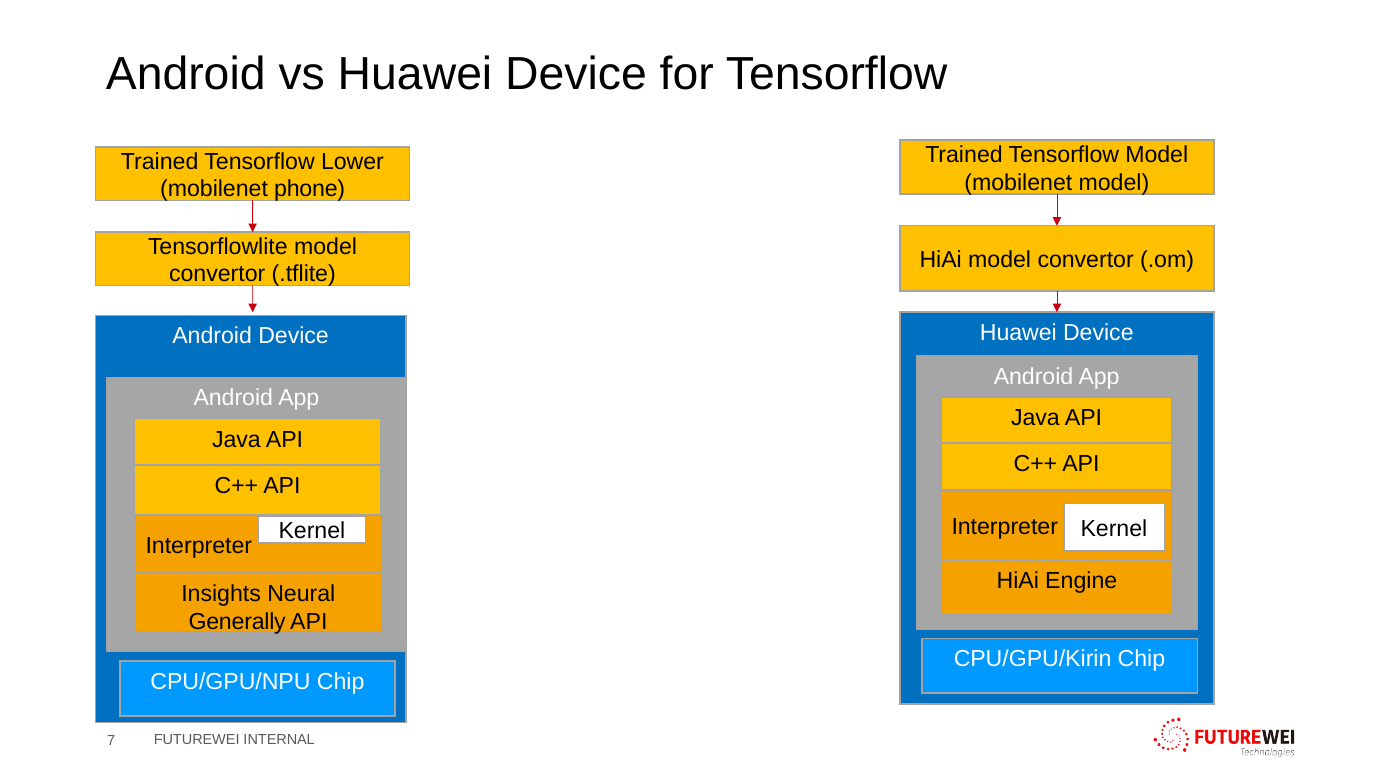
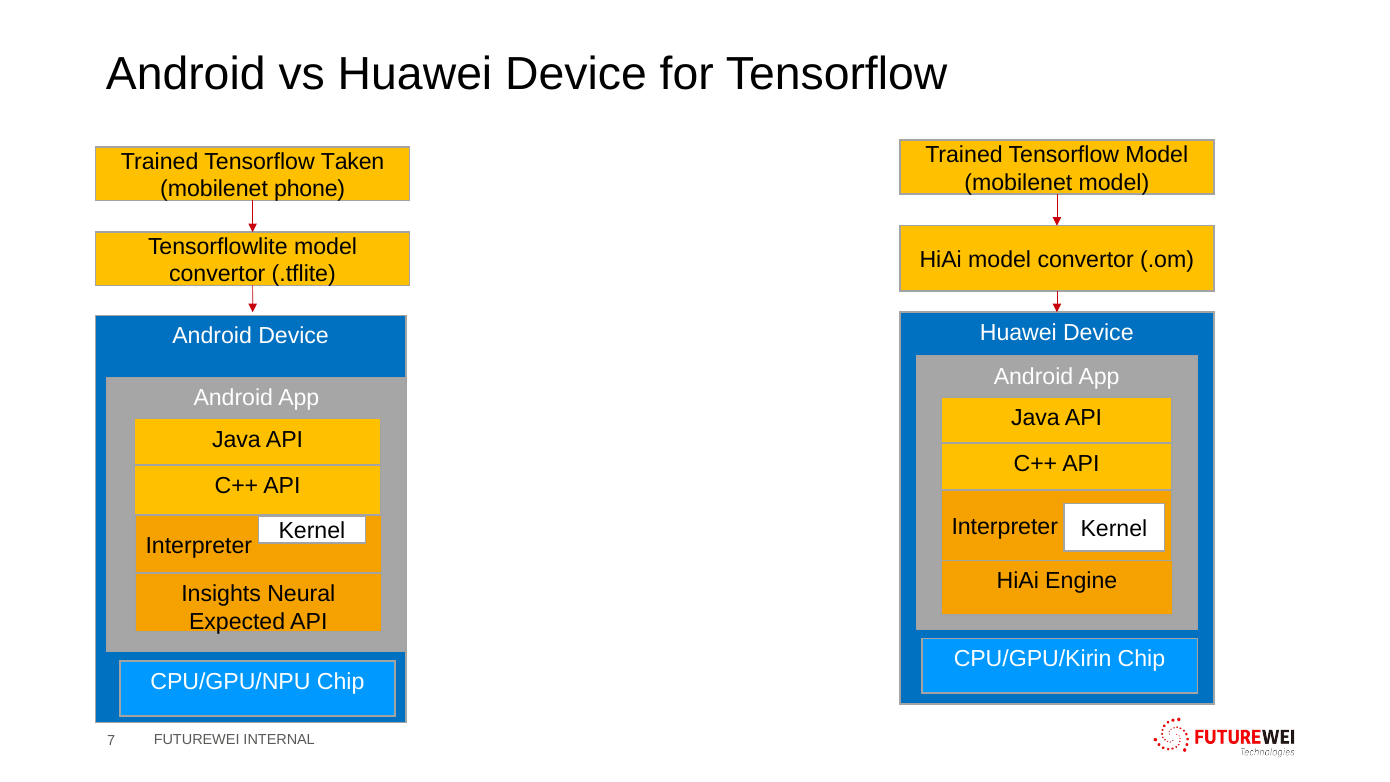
Lower: Lower -> Taken
Generally: Generally -> Expected
